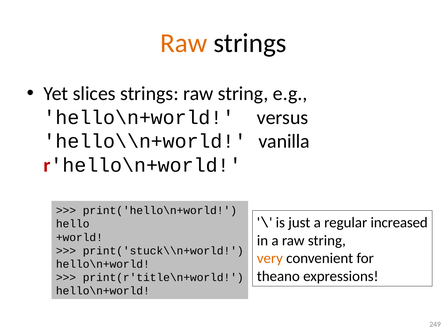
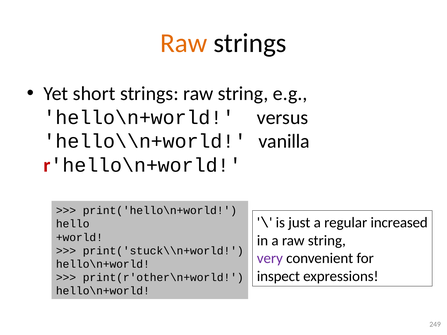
slices: slices -> short
very colour: orange -> purple
theano: theano -> inspect
print(r'title\n+world: print(r'title\n+world -> print(r'other\n+world
